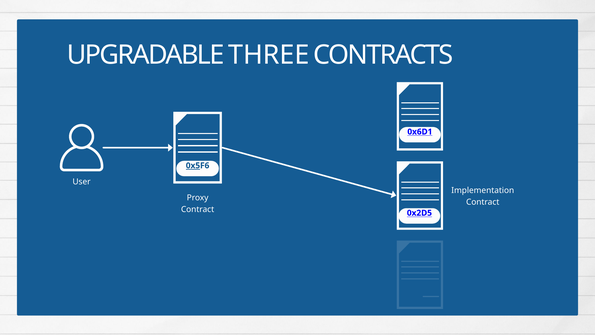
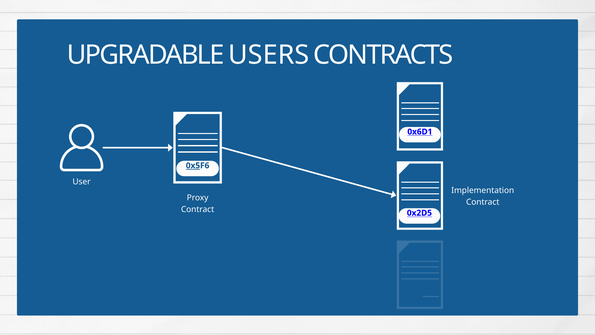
THREE: THREE -> USERS
